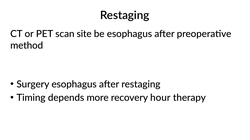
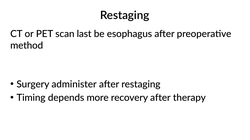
site: site -> last
Surgery esophagus: esophagus -> administer
recovery hour: hour -> after
